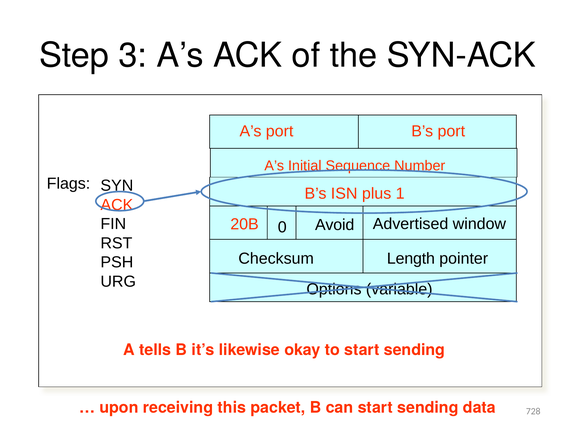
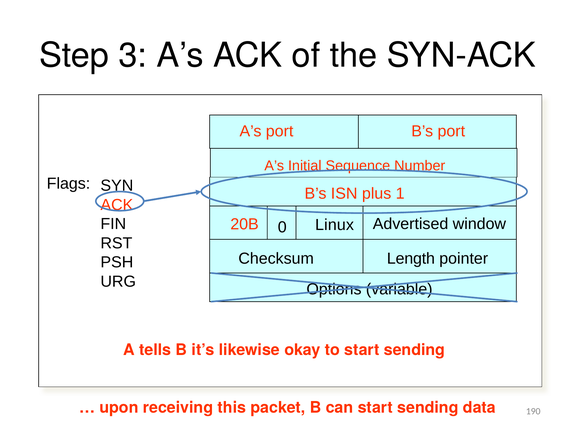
Avoid: Avoid -> Linux
728: 728 -> 190
